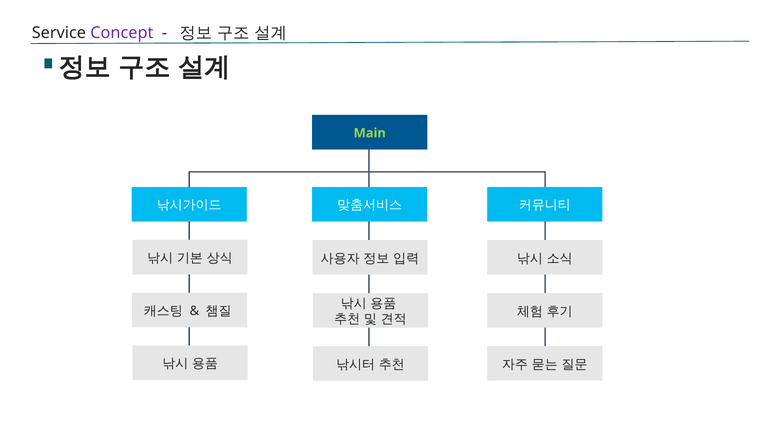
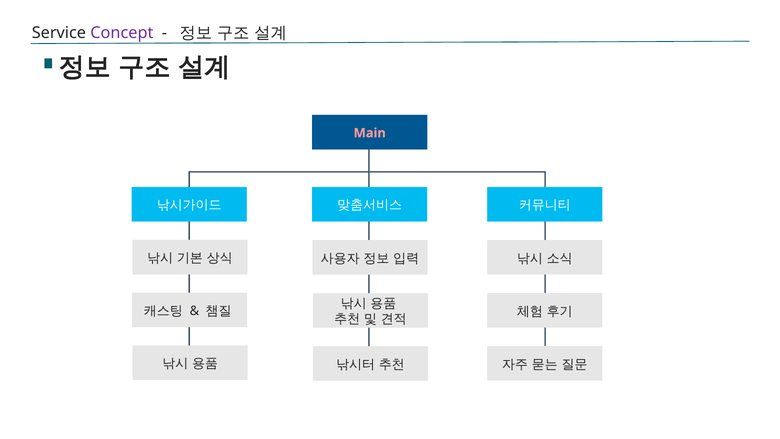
Main colour: light green -> pink
